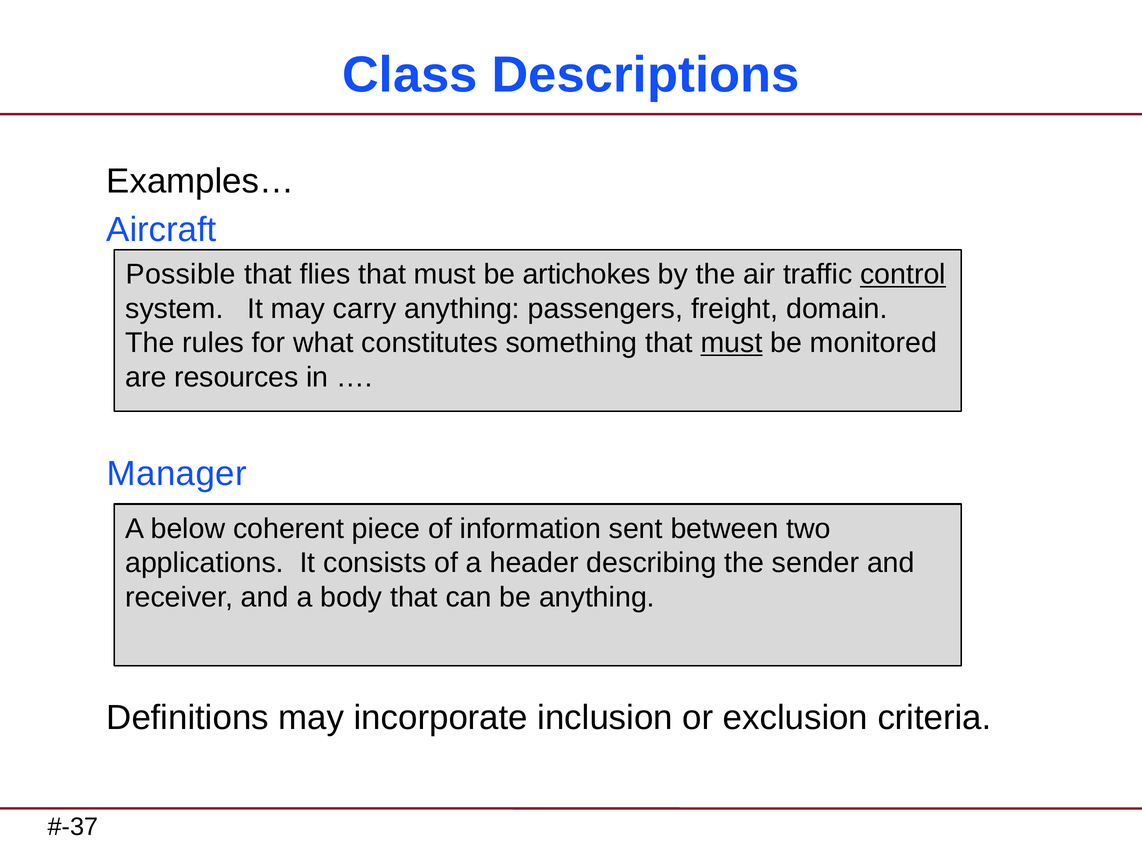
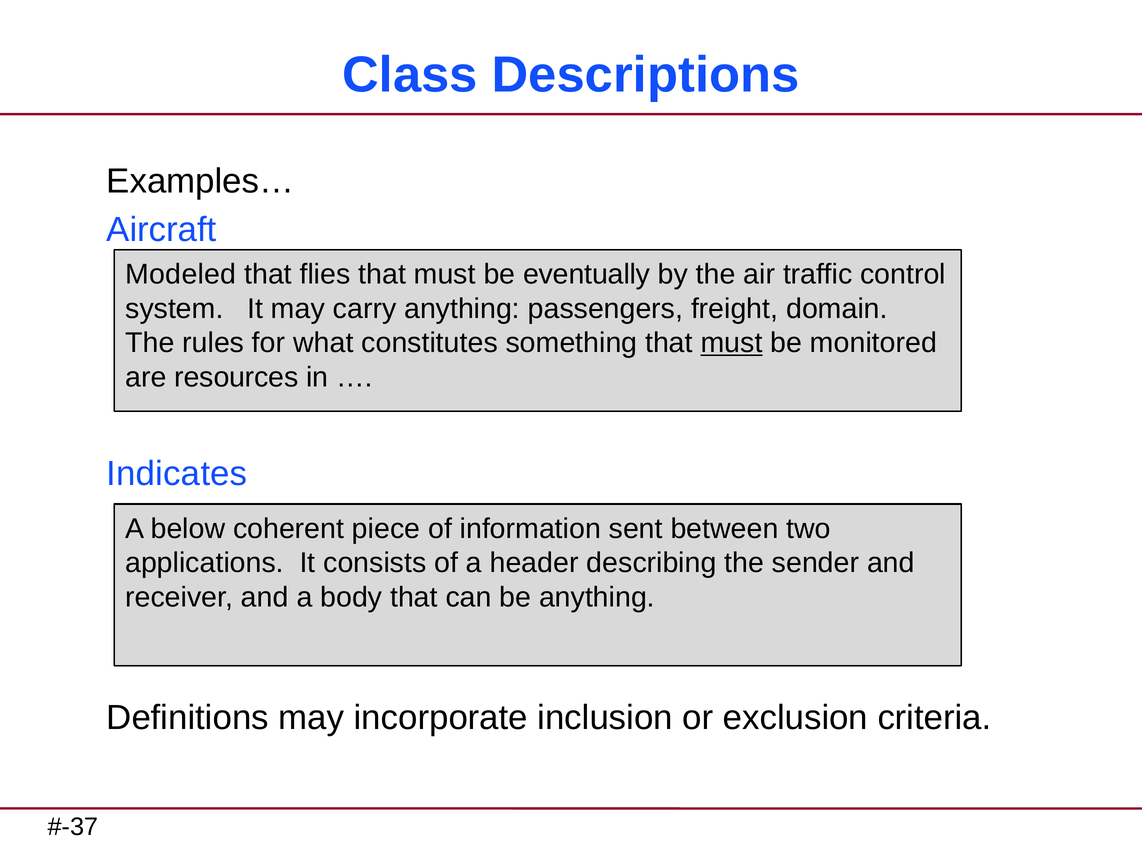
Possible: Possible -> Modeled
artichokes: artichokes -> eventually
control underline: present -> none
Manager: Manager -> Indicates
